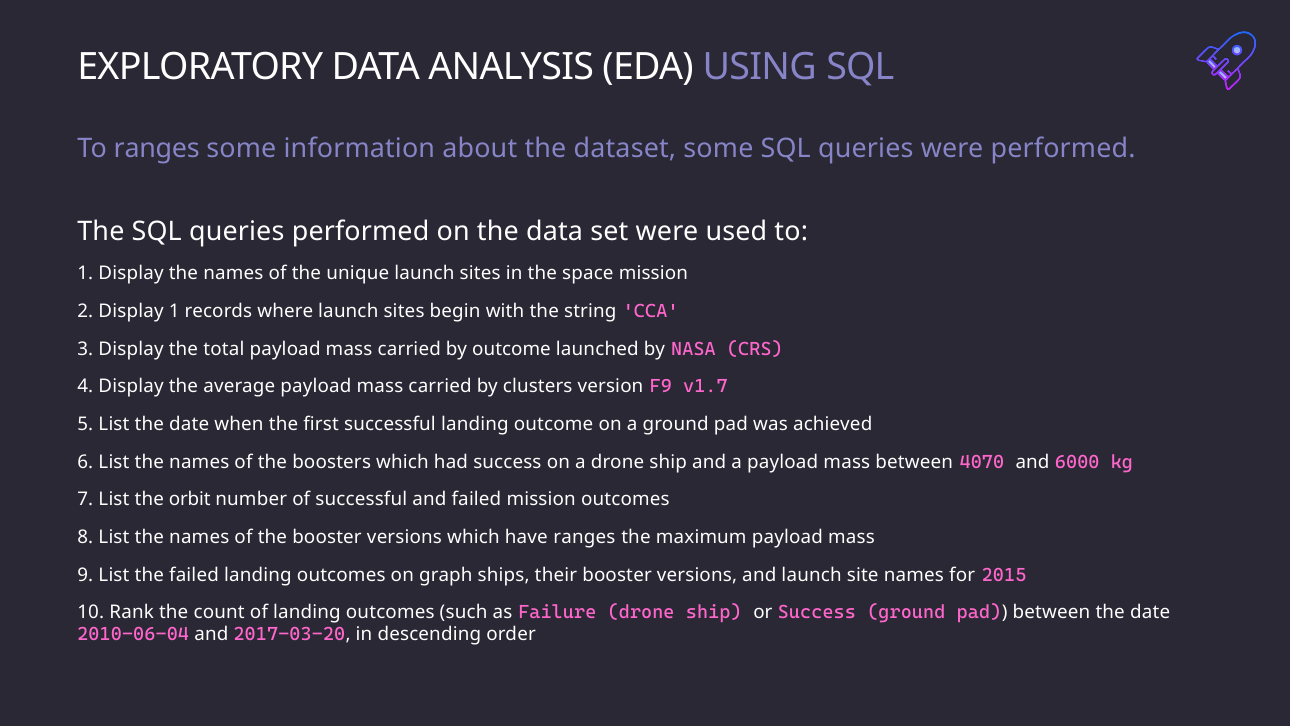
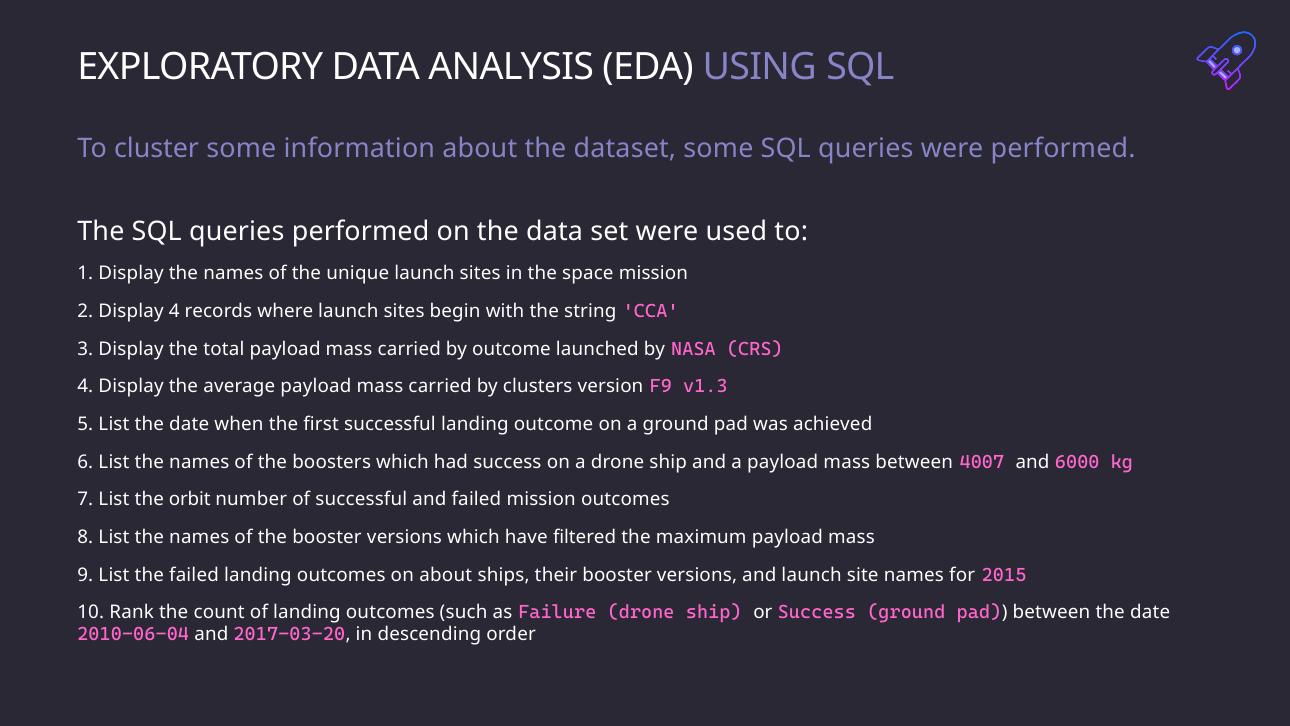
To ranges: ranges -> cluster
Display 1: 1 -> 4
v1.7: v1.7 -> v1.3
4070: 4070 -> 4007
have ranges: ranges -> filtered
on graph: graph -> about
